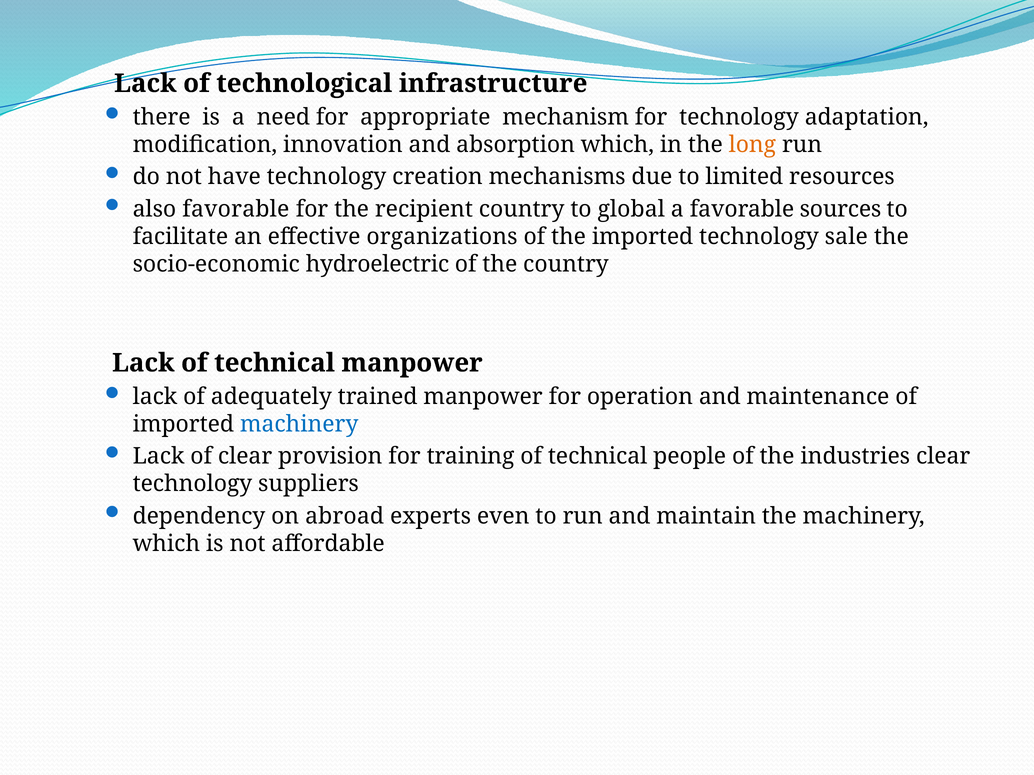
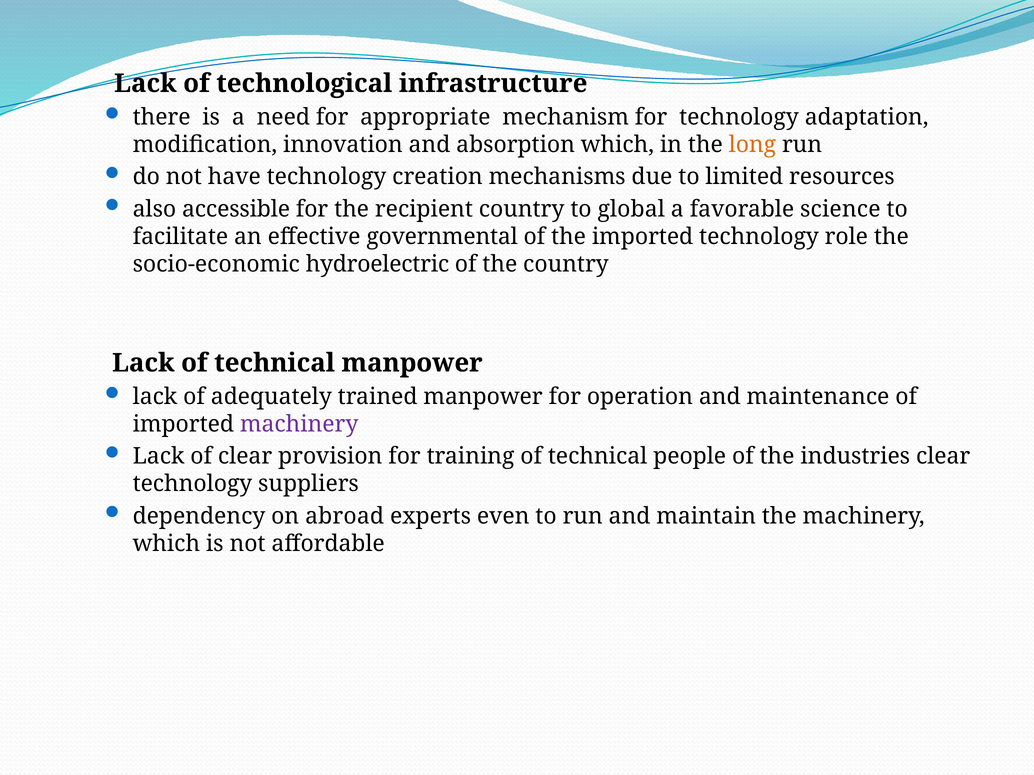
also favorable: favorable -> accessible
sources: sources -> science
organizations: organizations -> governmental
sale: sale -> role
machinery at (299, 424) colour: blue -> purple
